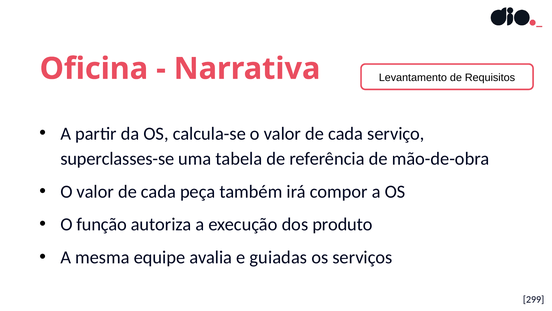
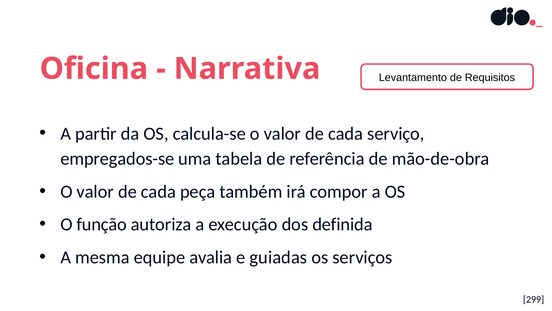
superclasses-se: superclasses-se -> empregados-se
produto: produto -> definida
